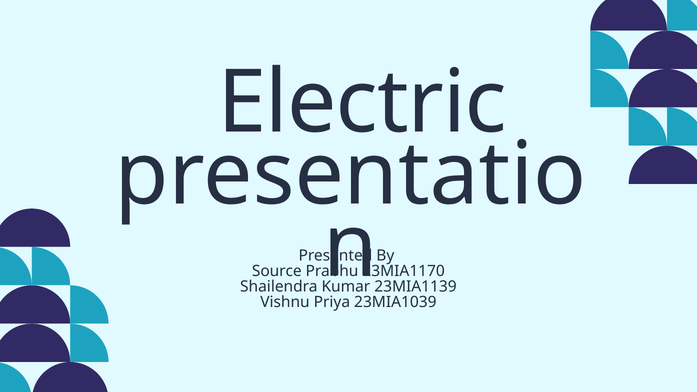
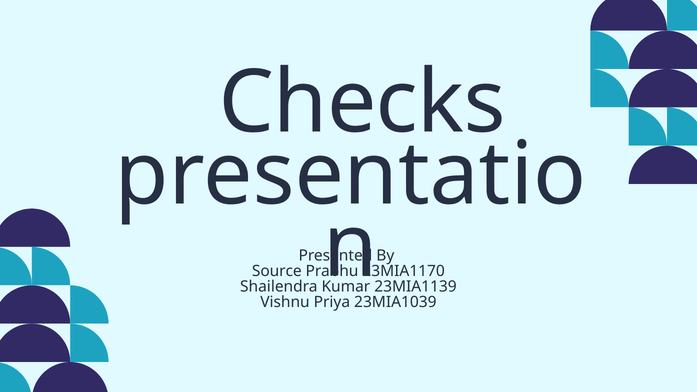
Electric: Electric -> Checks
